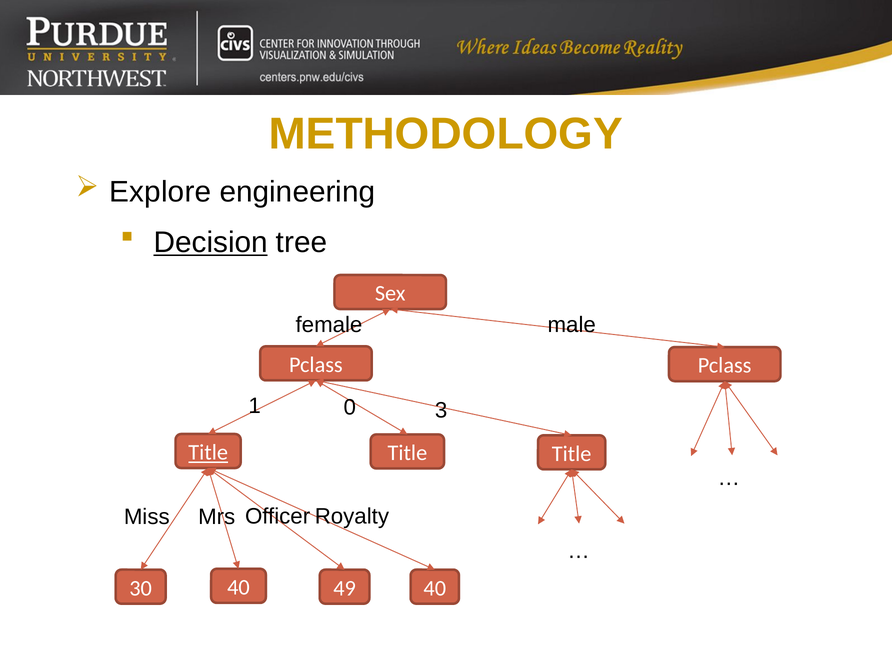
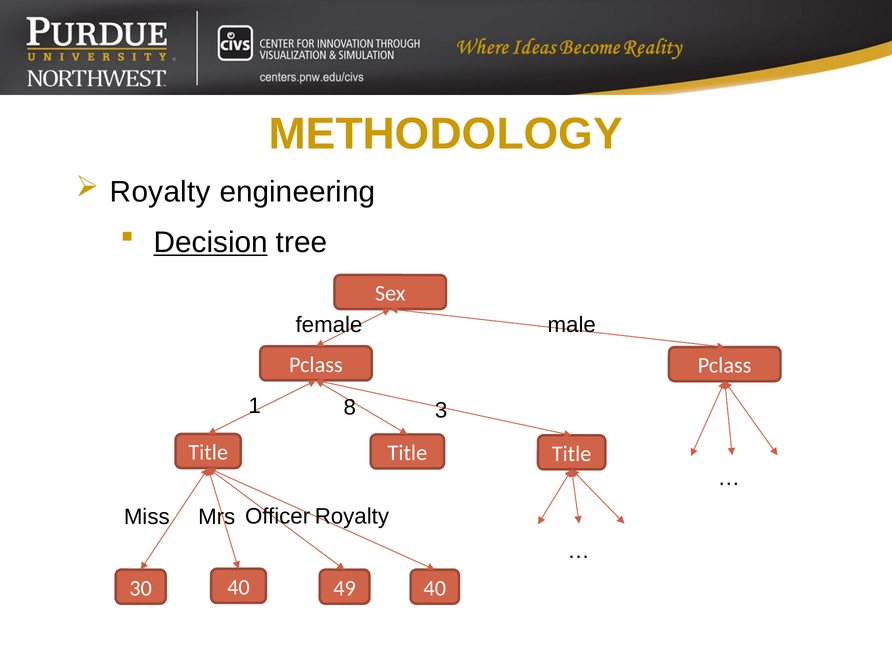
Explore: Explore -> Royalty
0: 0 -> 8
Title at (208, 453) underline: present -> none
